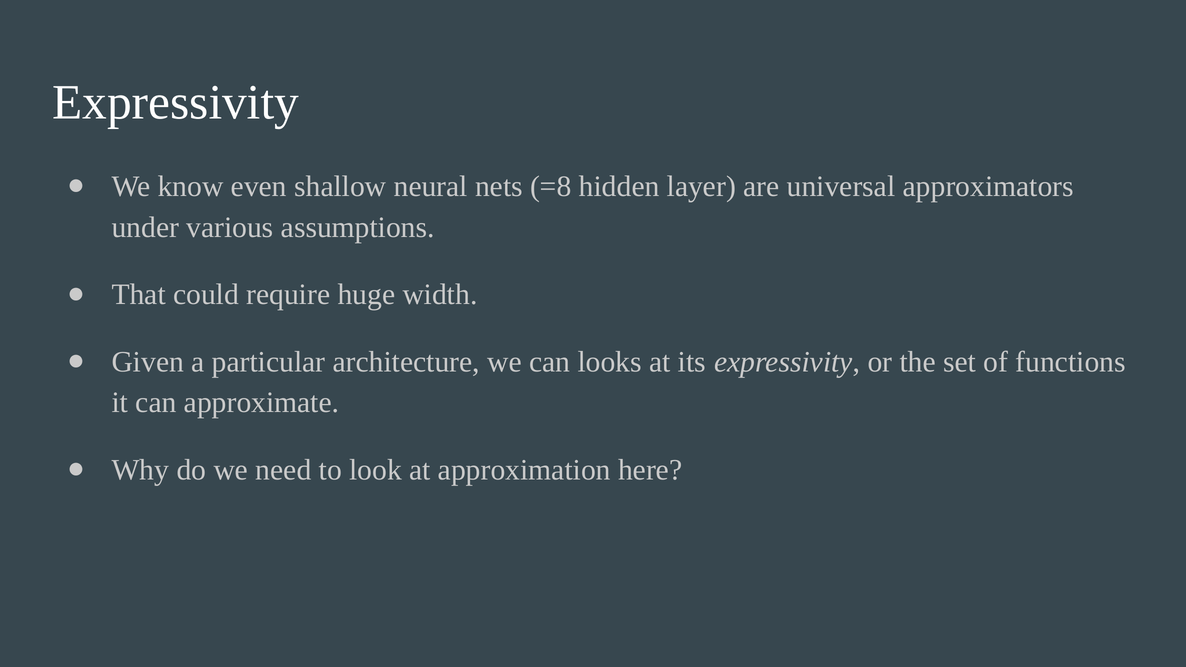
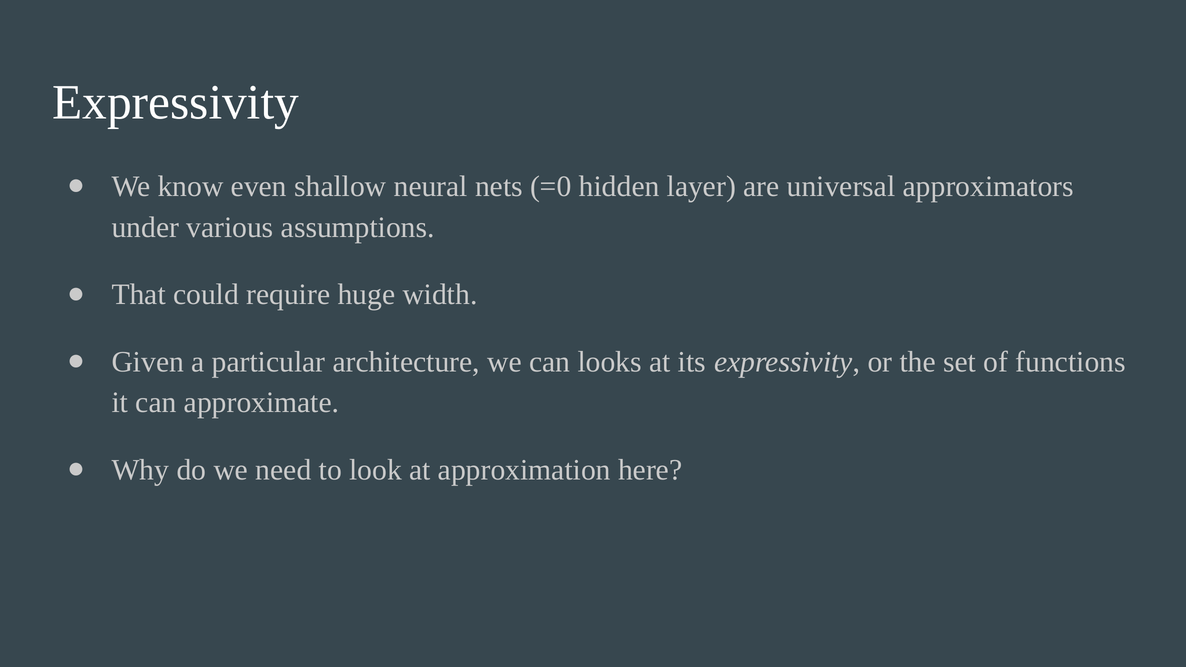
=8: =8 -> =0
